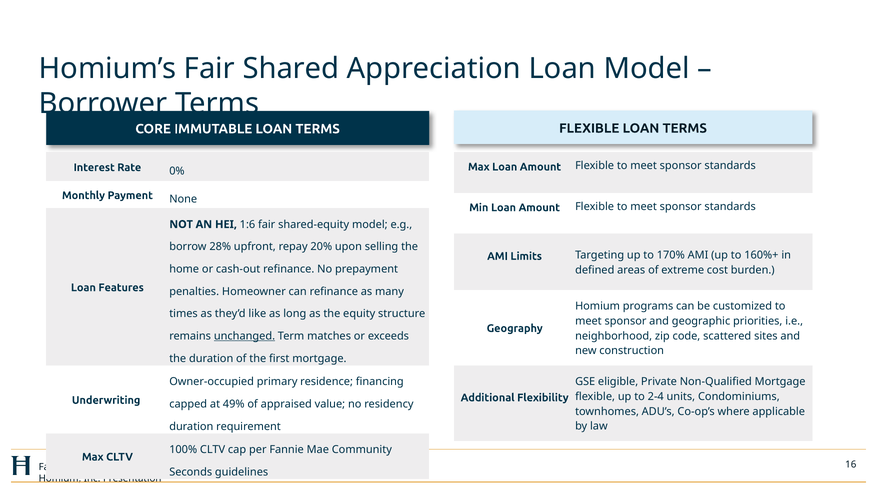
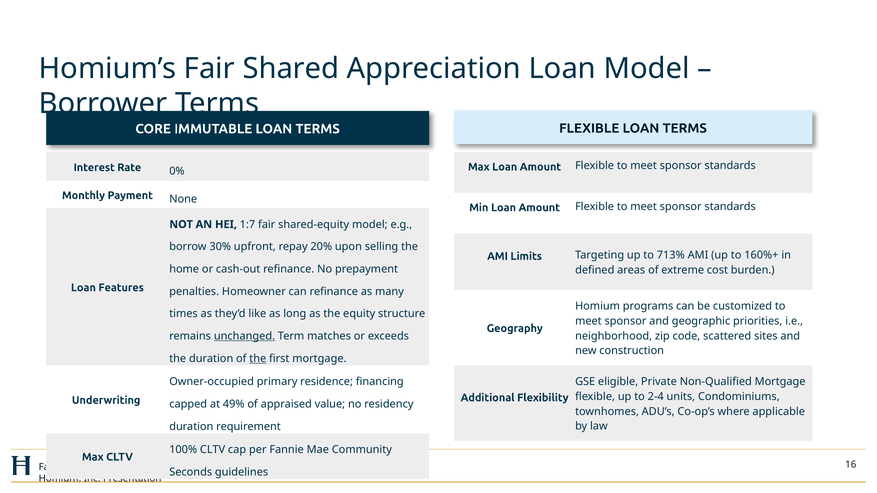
1:6: 1:6 -> 1:7
28%: 28% -> 30%
170%: 170% -> 713%
the at (258, 359) underline: none -> present
